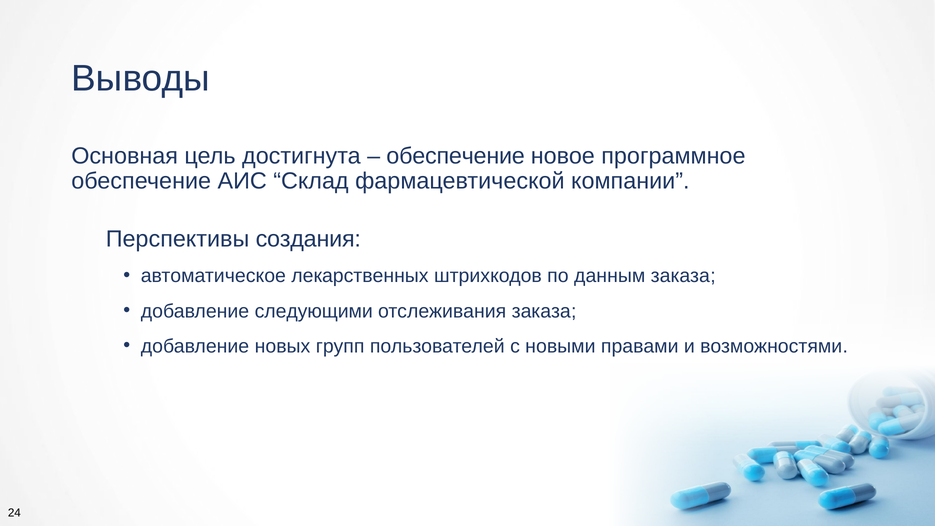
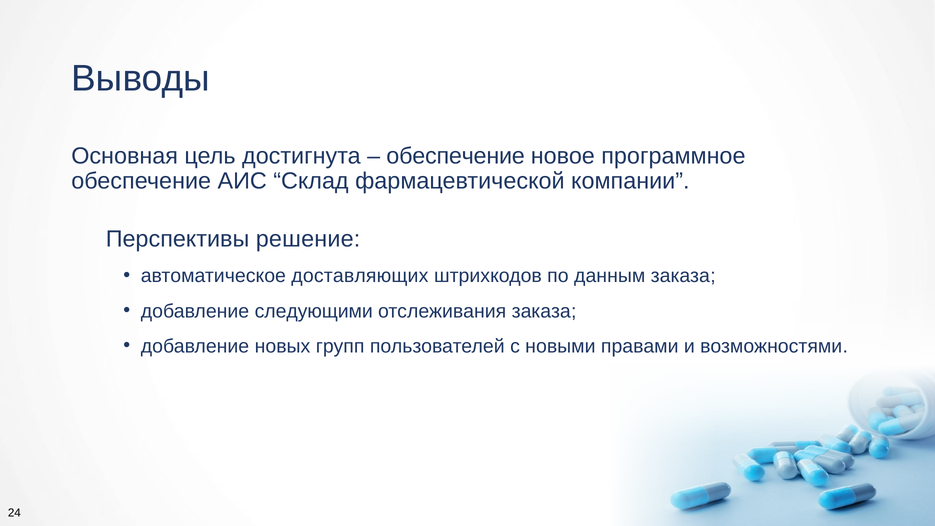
создания: создания -> решение
лекарственных: лекарственных -> доставляющих
